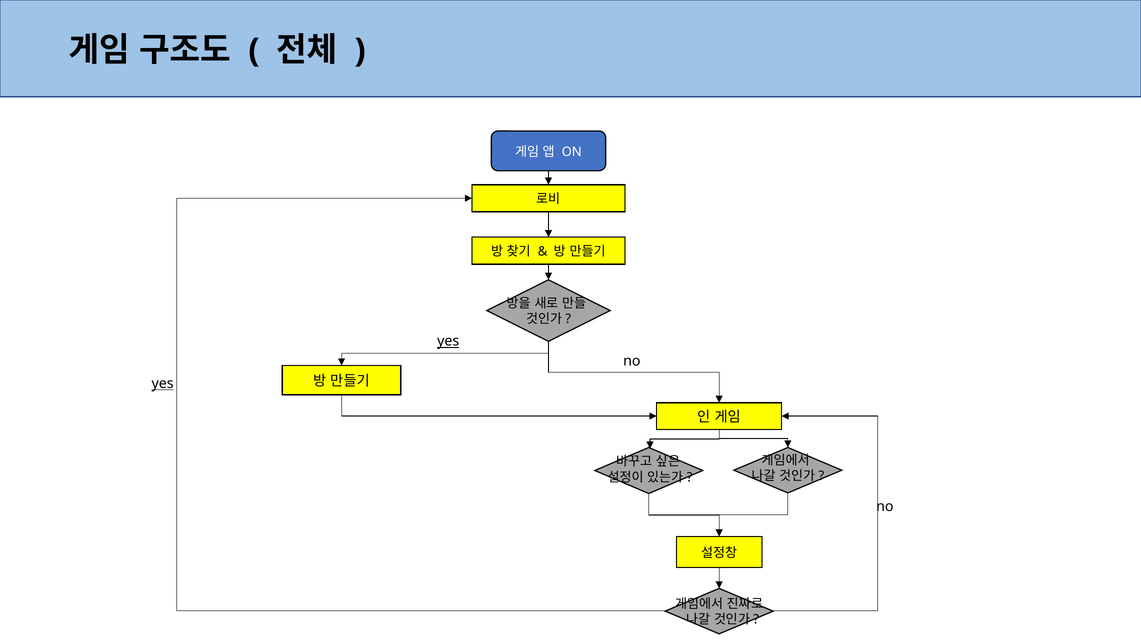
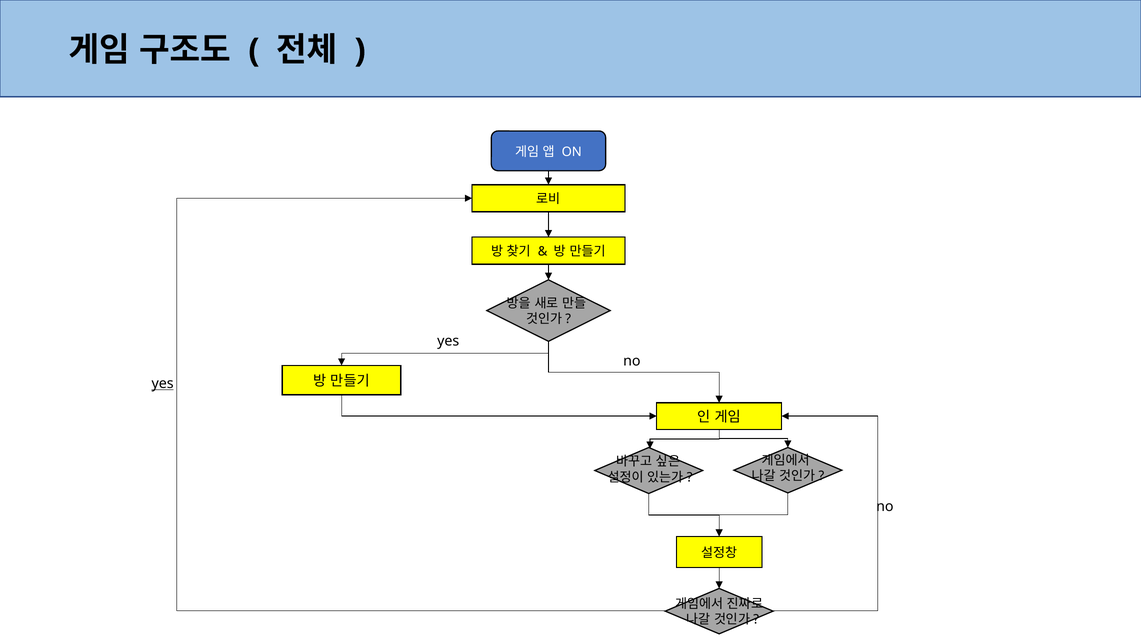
yes at (448, 341) underline: present -> none
